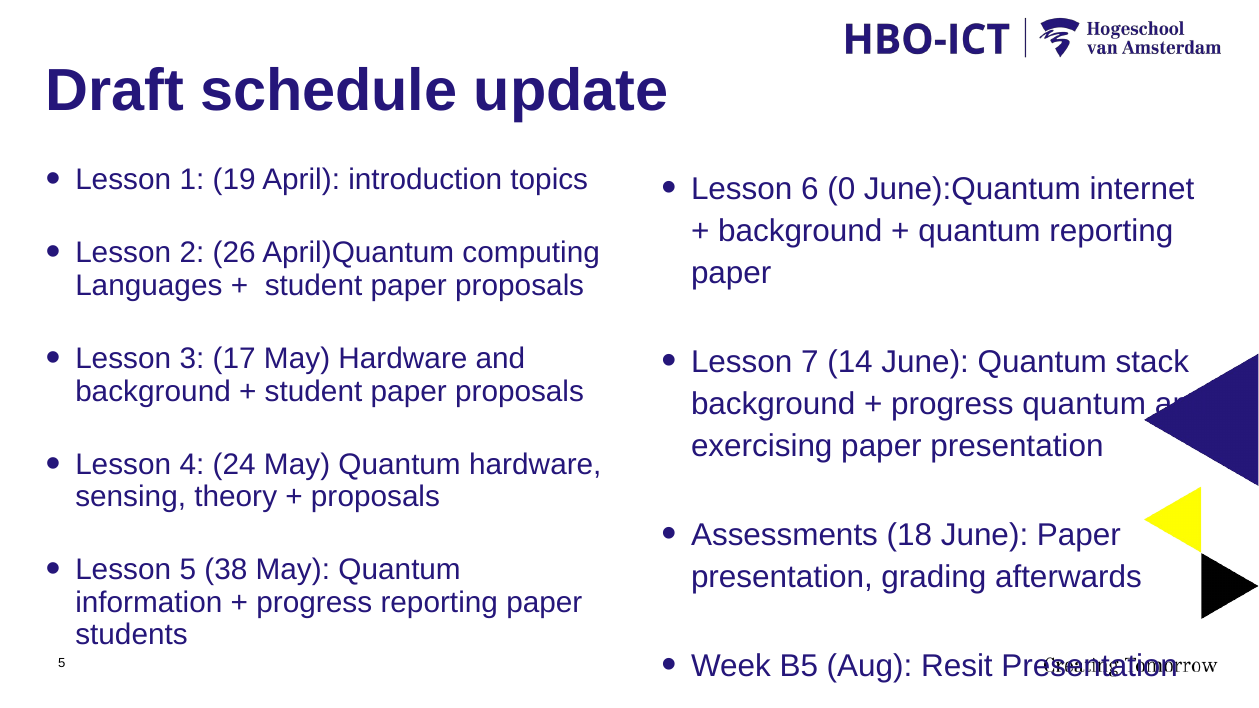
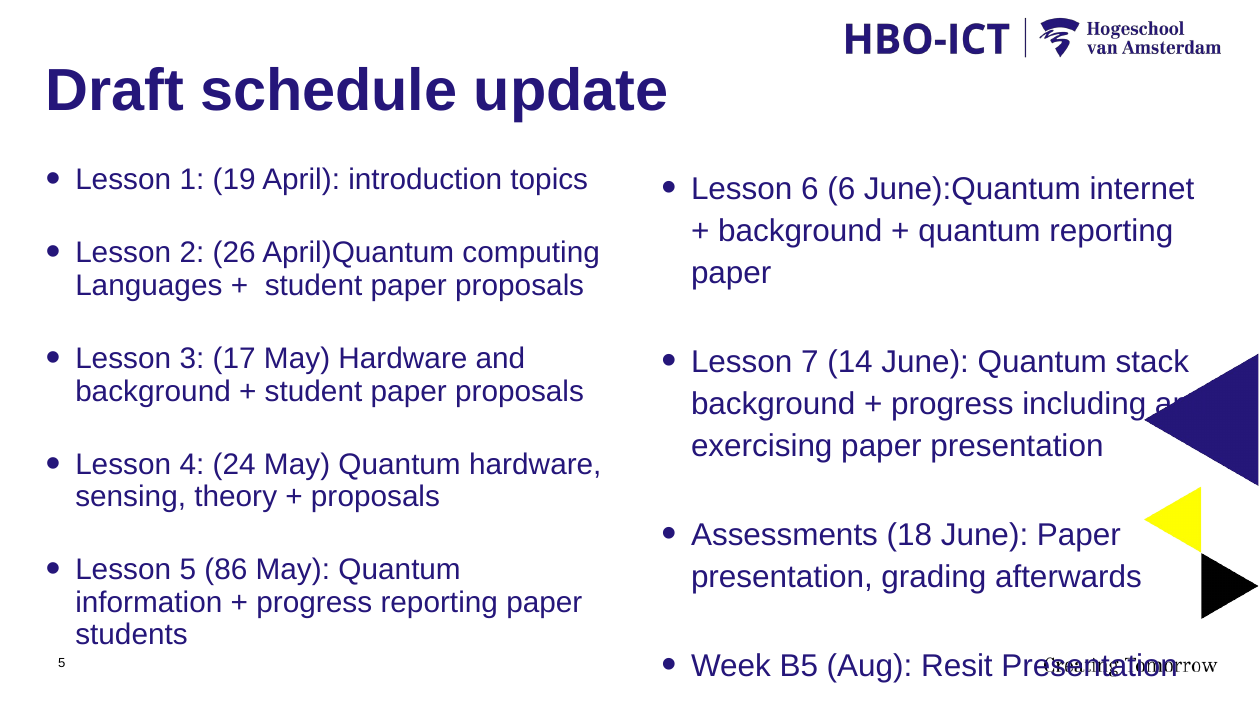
6 0: 0 -> 6
progress quantum: quantum -> including
38: 38 -> 86
